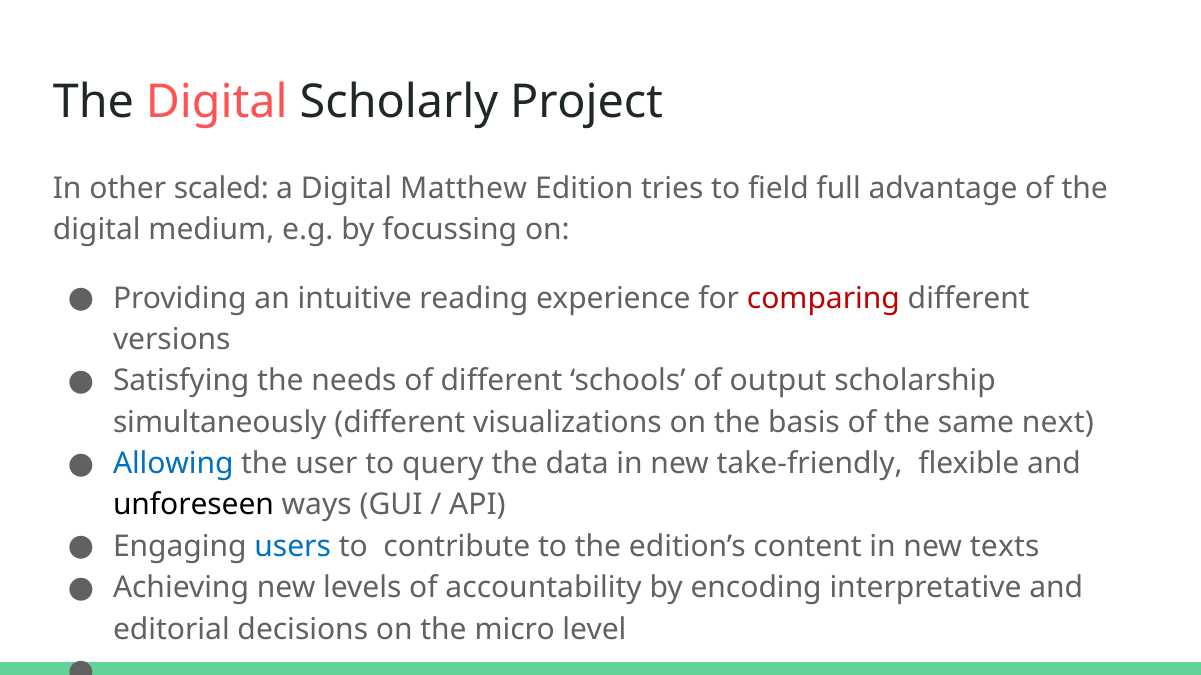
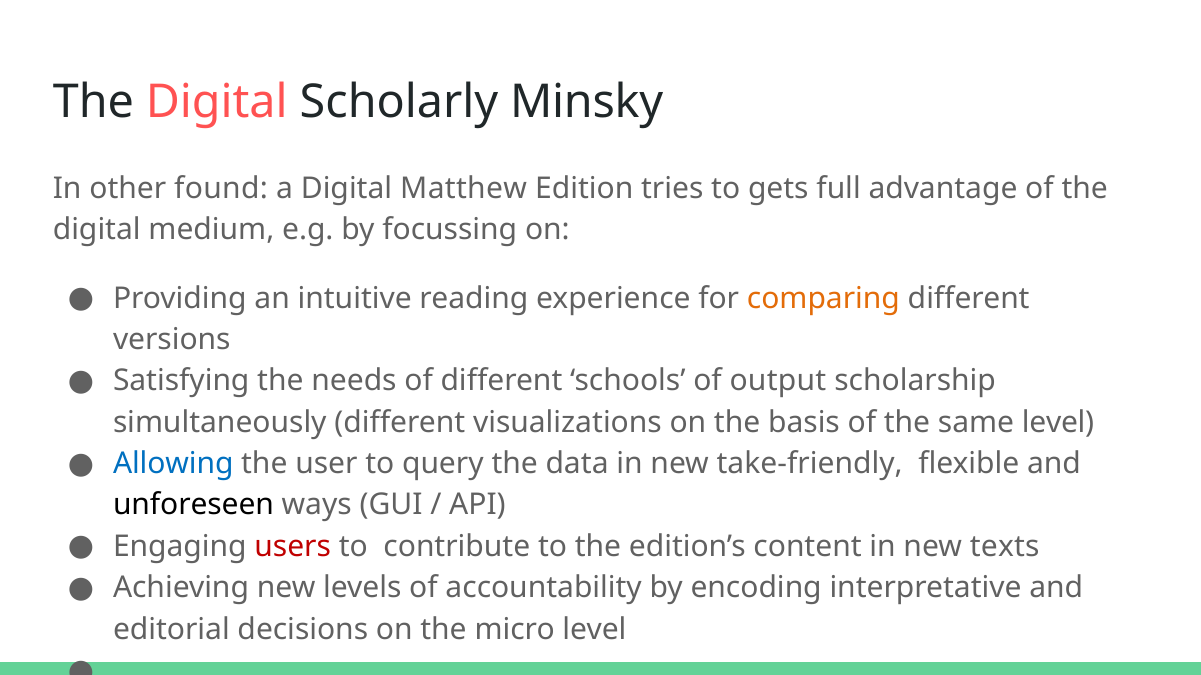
Project: Project -> Minsky
scaled: scaled -> found
field: field -> gets
comparing colour: red -> orange
same next: next -> level
users colour: blue -> red
